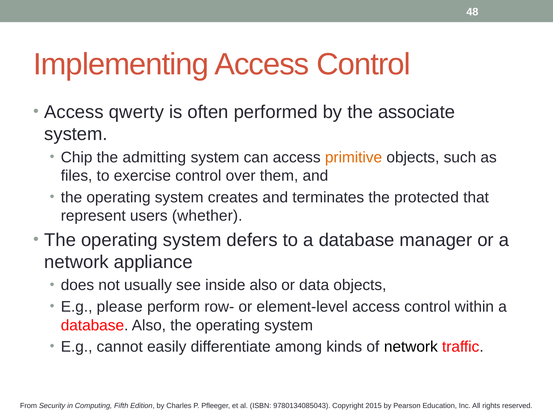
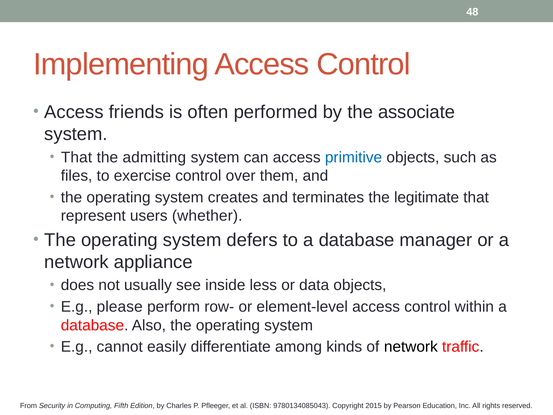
qwerty: qwerty -> friends
Chip at (77, 157): Chip -> That
primitive colour: orange -> blue
protected: protected -> legitimate
inside also: also -> less
